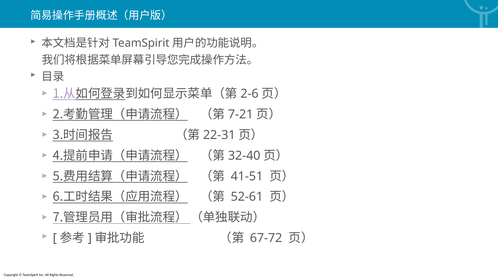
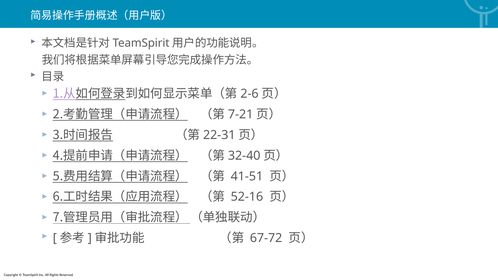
52-61: 52-61 -> 52-16
